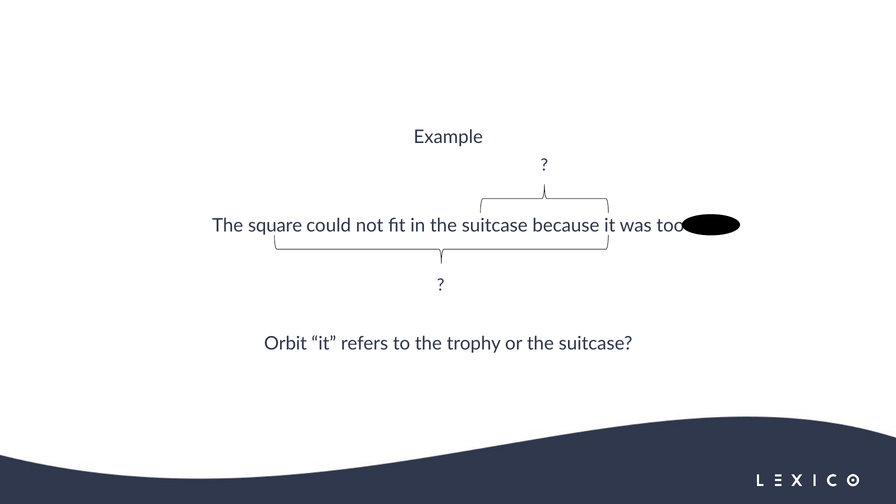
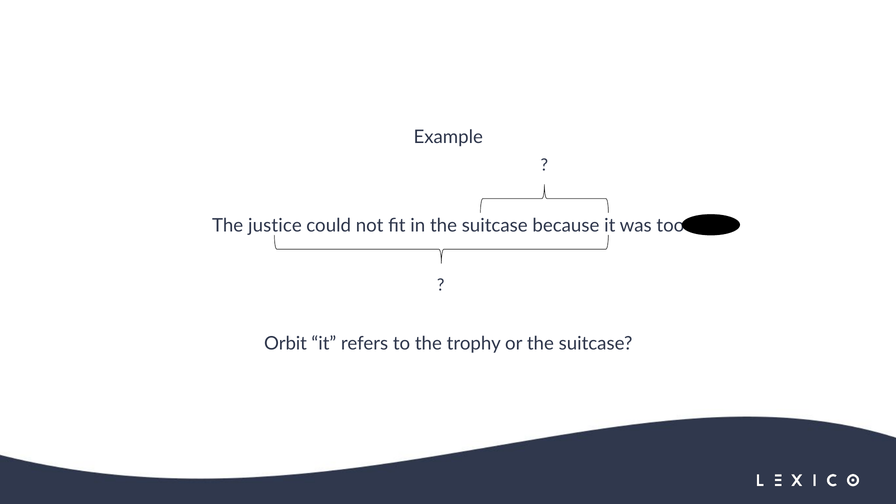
square: square -> justice
